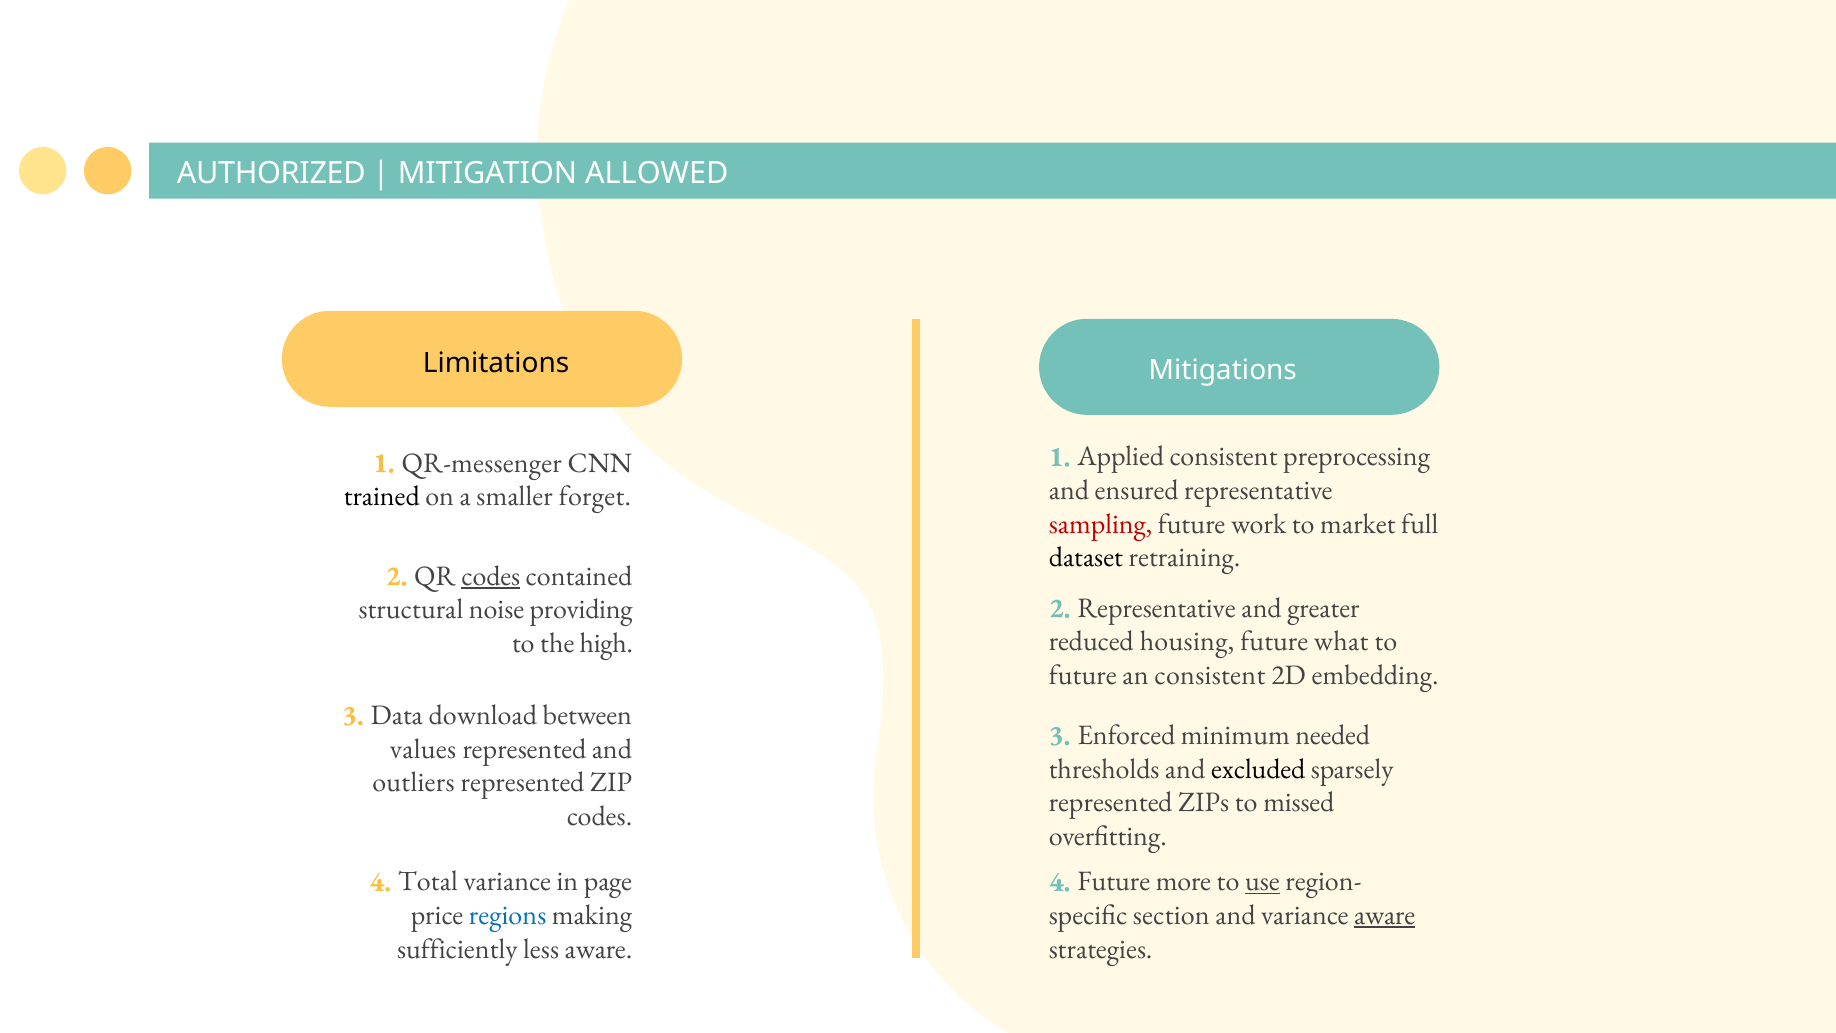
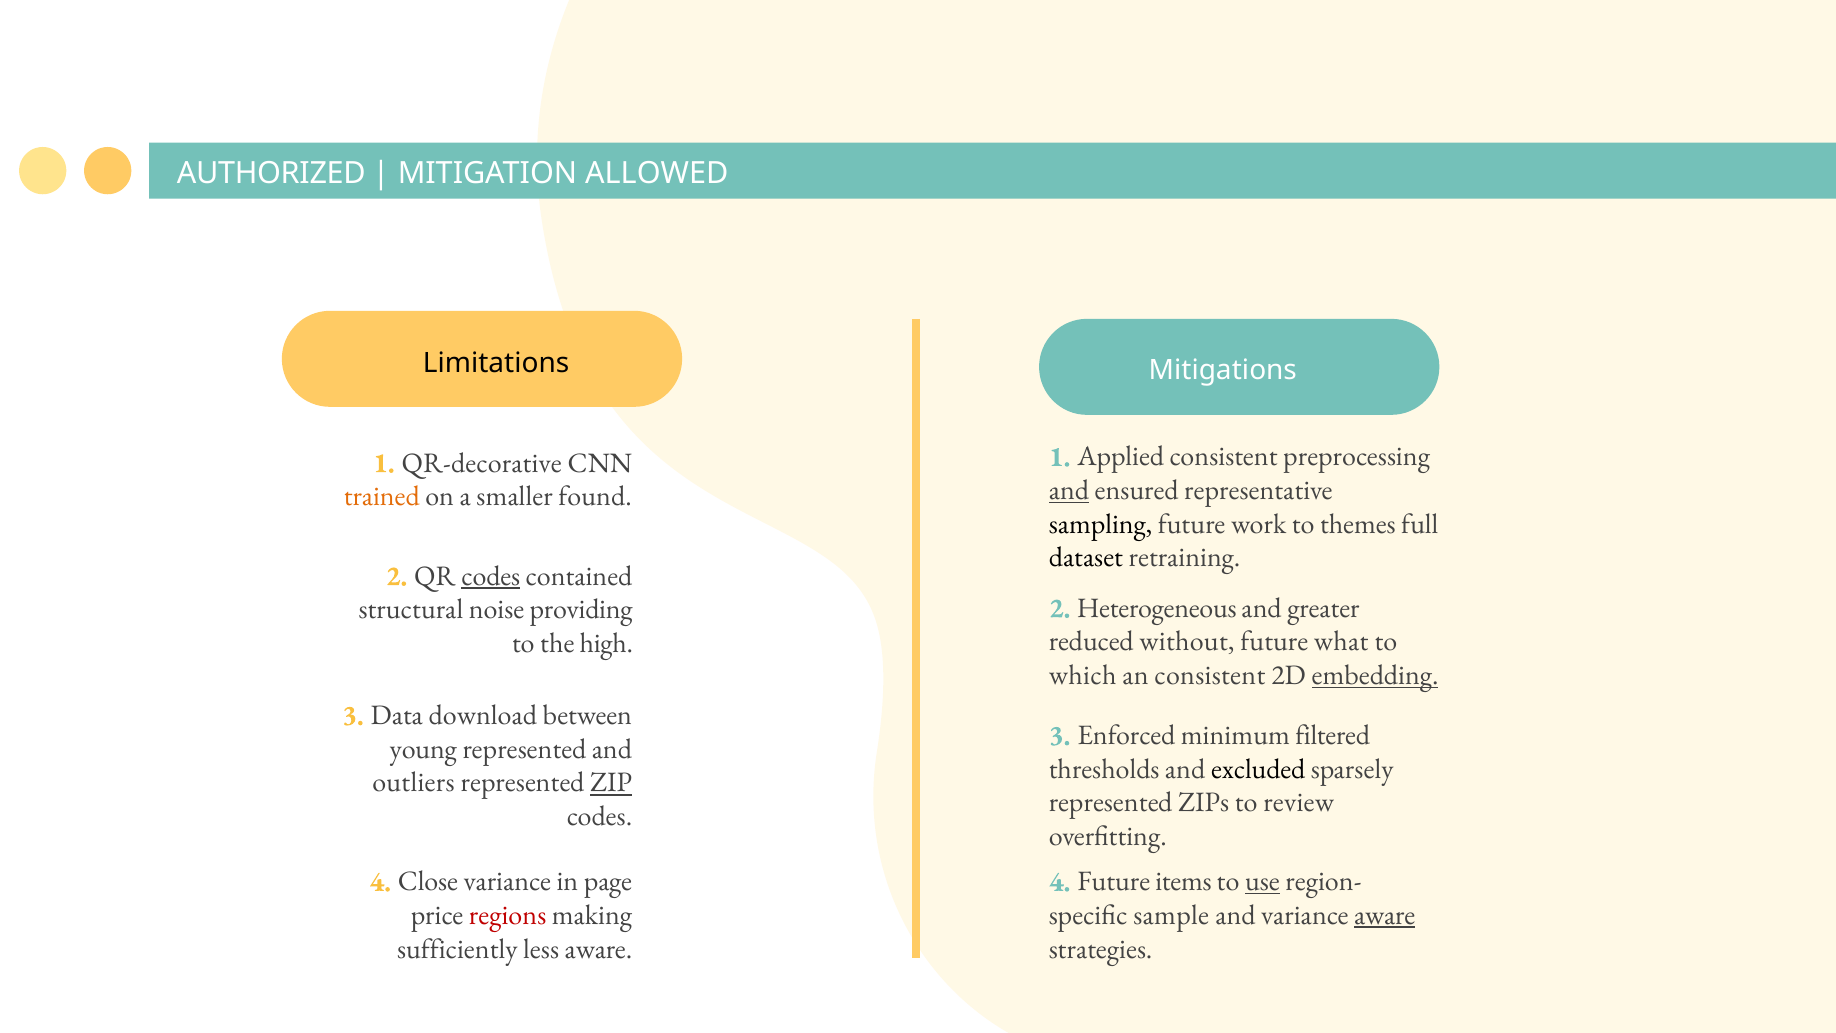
QR-messenger: QR-messenger -> QR-decorative
and at (1069, 490) underline: none -> present
trained colour: black -> orange
forget: forget -> found
sampling colour: red -> black
market: market -> themes
2 Representative: Representative -> Heterogeneous
housing: housing -> without
future at (1083, 675): future -> which
embedding underline: none -> present
needed: needed -> filtered
values: values -> young
ZIP underline: none -> present
missed: missed -> review
Total: Total -> Close
more: more -> items
regions colour: blue -> red
section: section -> sample
